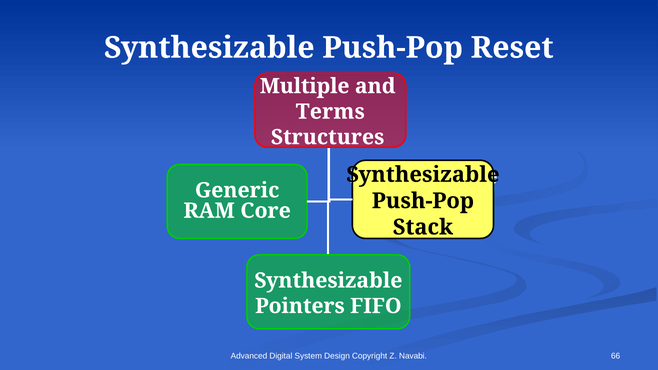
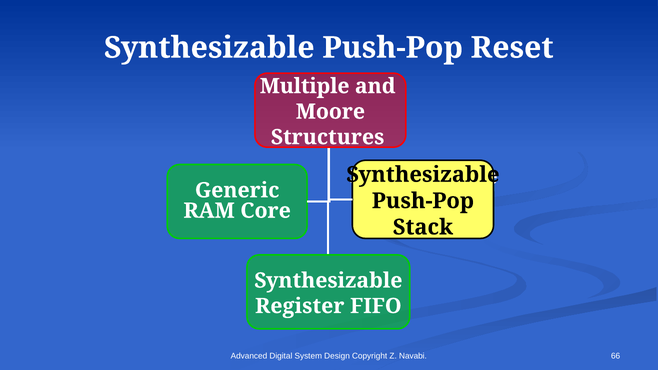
Terms: Terms -> Moore
Pointers: Pointers -> Register
